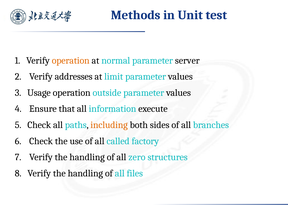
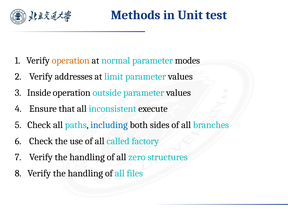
server: server -> modes
Usage: Usage -> Inside
information: information -> inconsistent
including colour: orange -> blue
